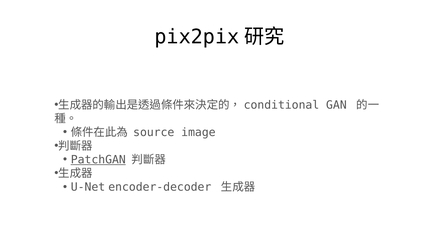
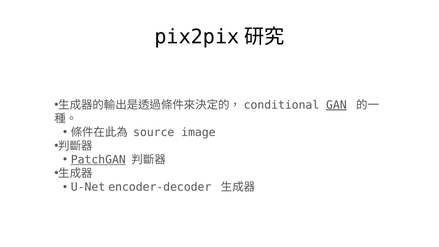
GAN underline: none -> present
